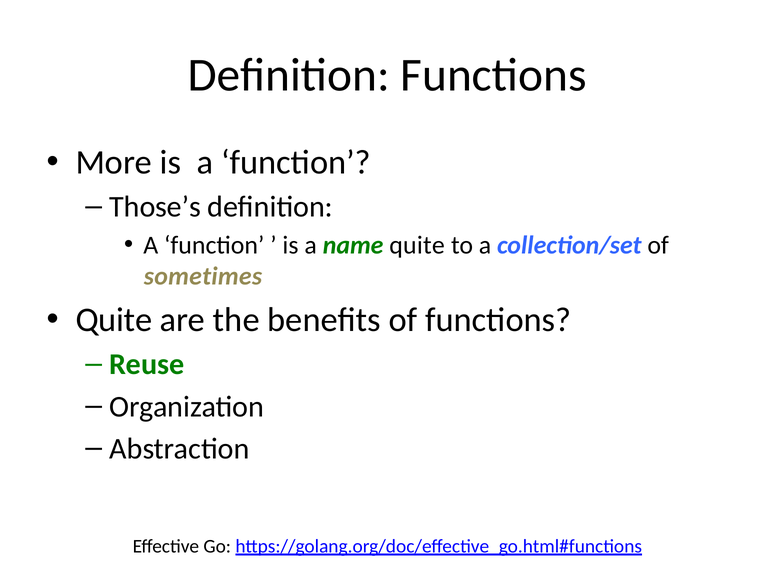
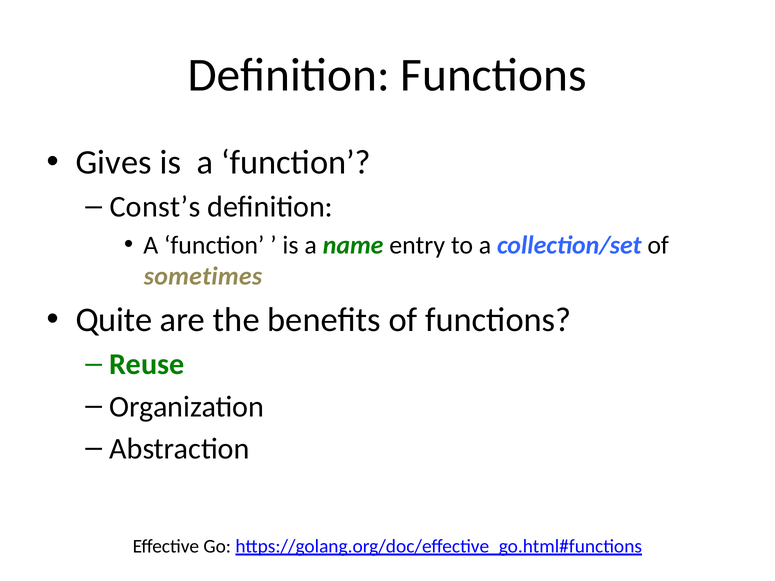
More: More -> Gives
Those’s: Those’s -> Const’s
name quite: quite -> entry
